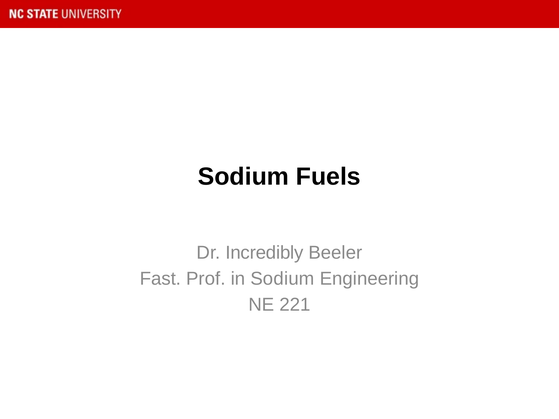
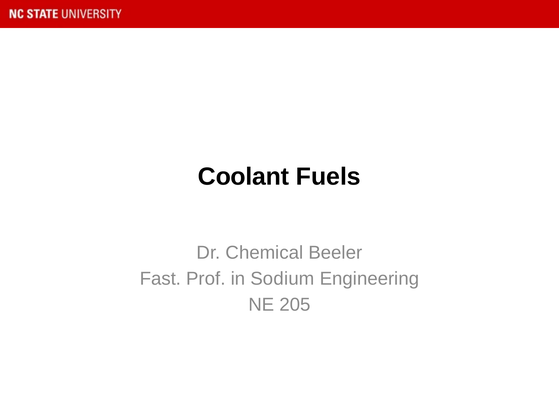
Sodium at (243, 177): Sodium -> Coolant
Incredibly: Incredibly -> Chemical
221: 221 -> 205
